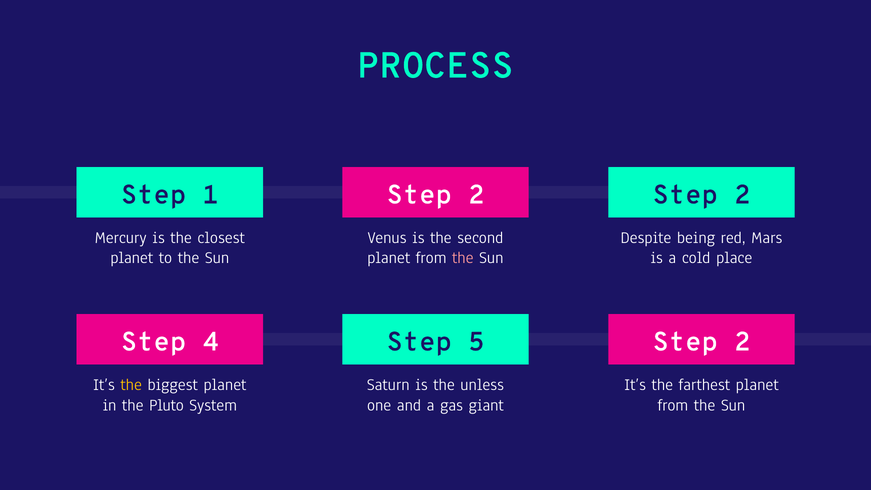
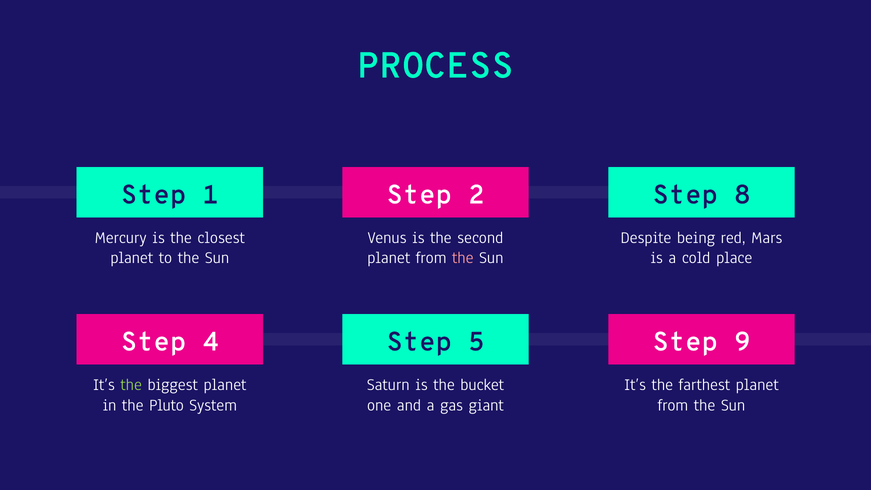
2 at (742, 195): 2 -> 8
2 at (742, 342): 2 -> 9
the at (131, 385) colour: yellow -> light green
unless: unless -> bucket
